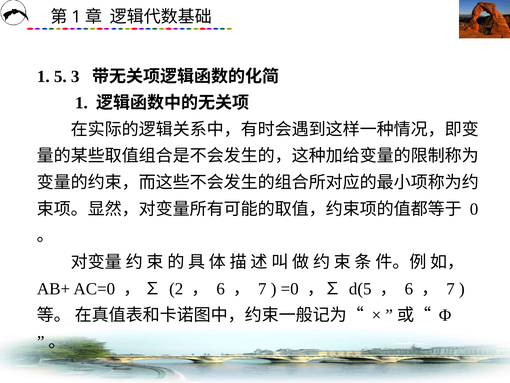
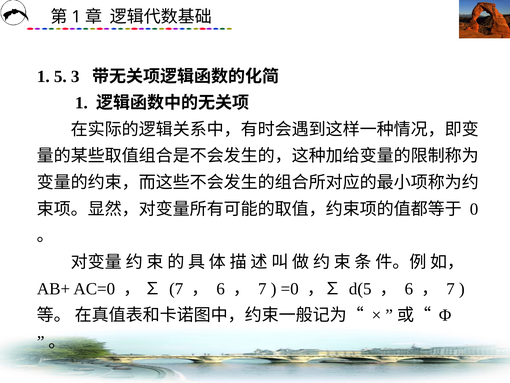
2 at (176, 288): 2 -> 7
